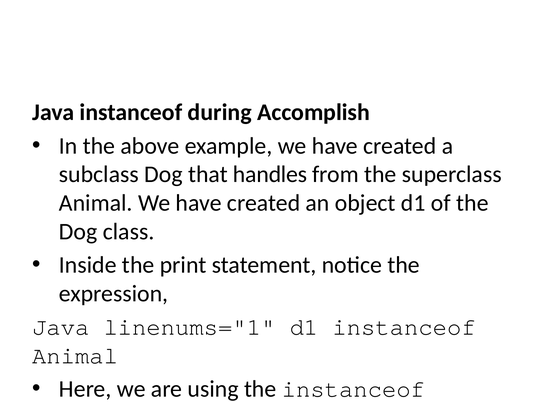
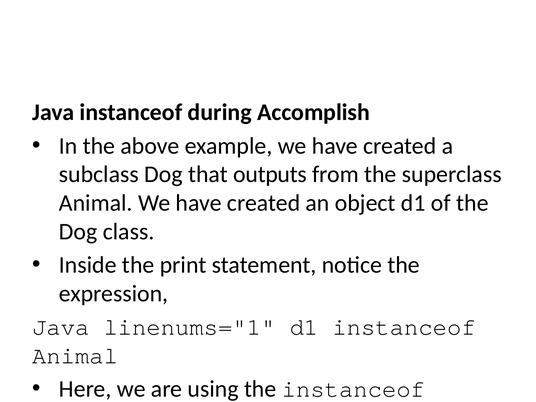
handles: handles -> outputs
